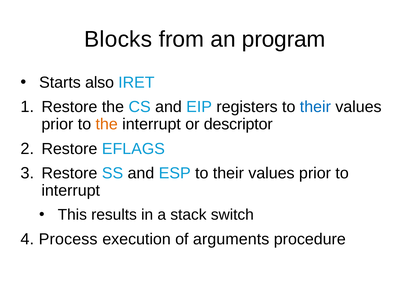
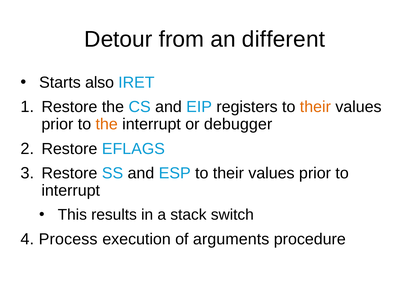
Blocks: Blocks -> Detour
program: program -> different
their at (315, 107) colour: blue -> orange
descriptor: descriptor -> debugger
